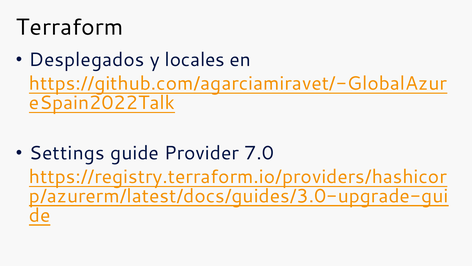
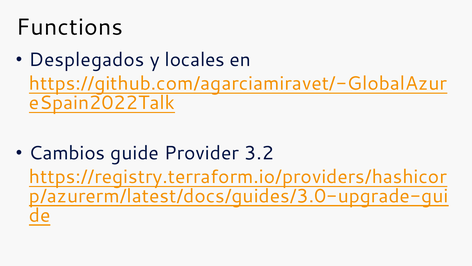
Terraform: Terraform -> Functions
Settings: Settings -> Cambios
7.0: 7.0 -> 3.2
